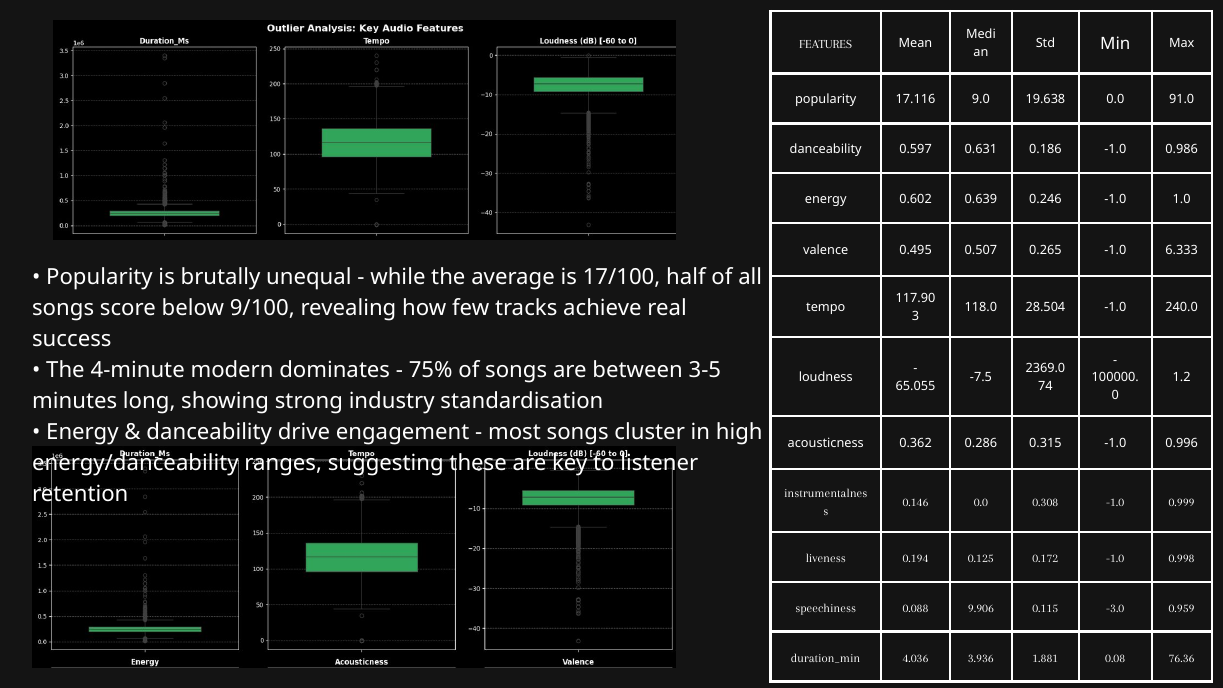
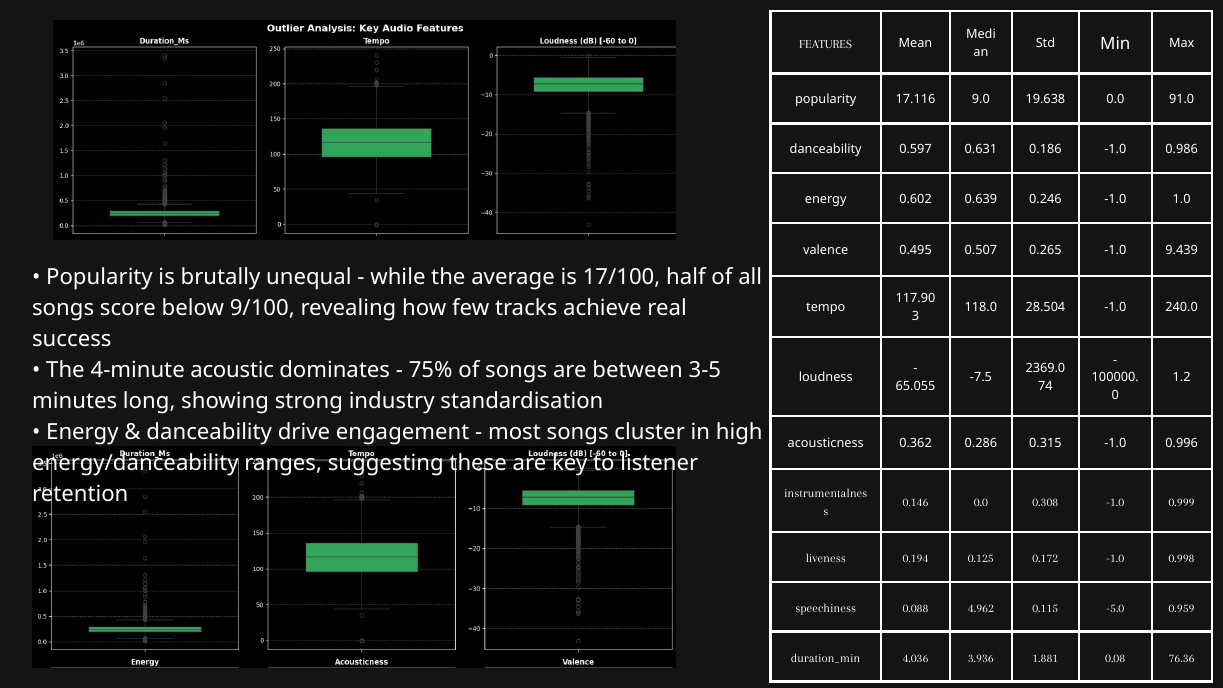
6.333: 6.333 -> 9.439
modern: modern -> acoustic
9.906: 9.906 -> 4.962
-3.0: -3.0 -> -5.0
